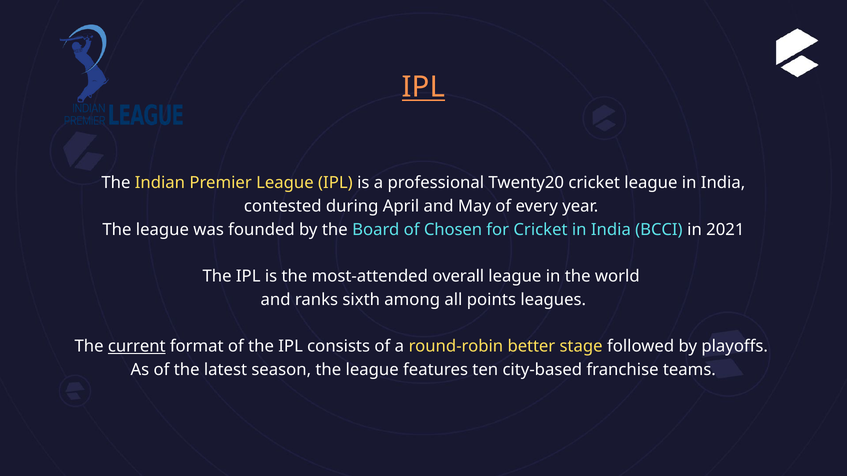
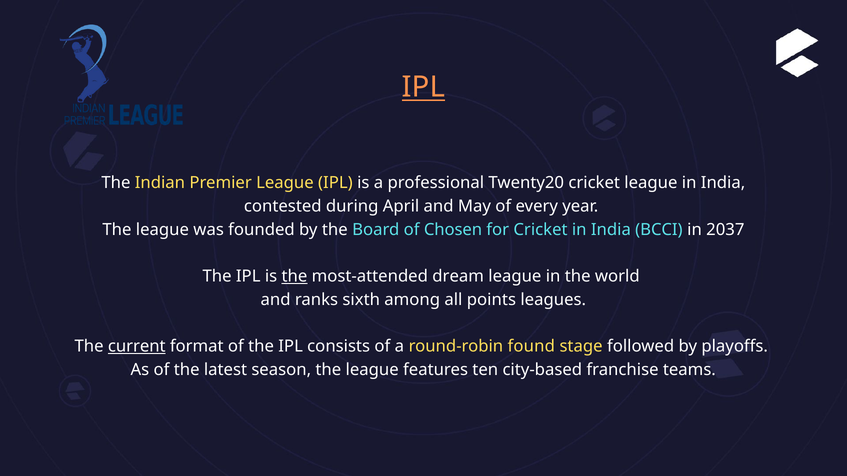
2021: 2021 -> 2037
the at (294, 277) underline: none -> present
overall: overall -> dream
better: better -> found
